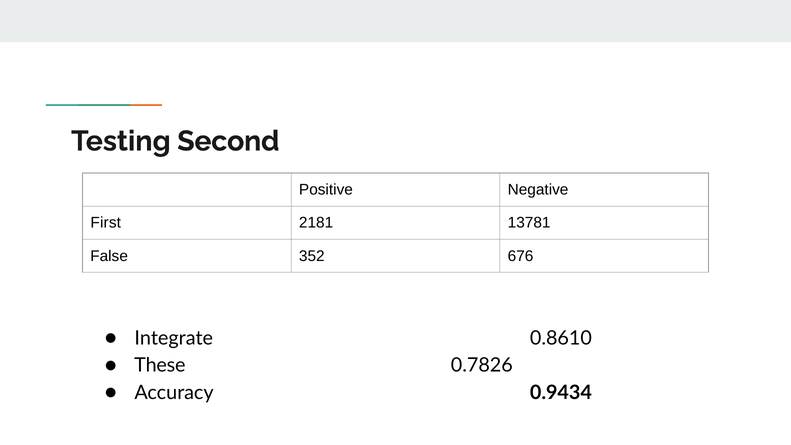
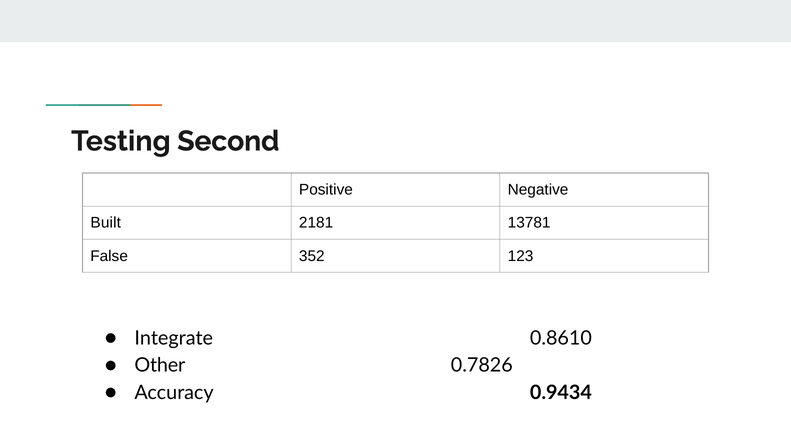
First: First -> Built
676: 676 -> 123
These: These -> Other
